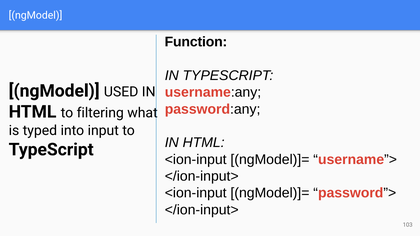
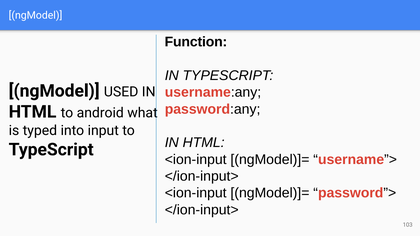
filtering: filtering -> android
